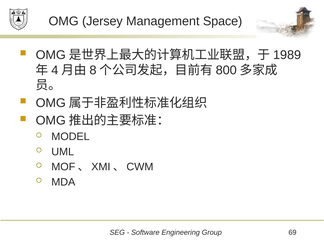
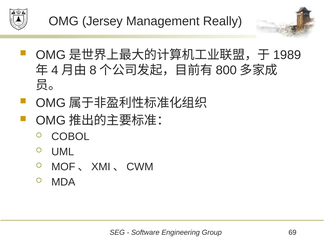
Space: Space -> Really
MODEL: MODEL -> COBOL
